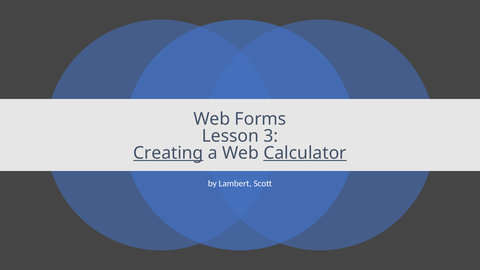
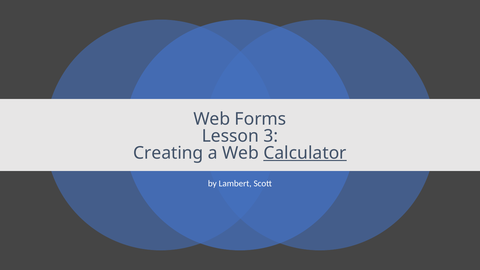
Creating underline: present -> none
